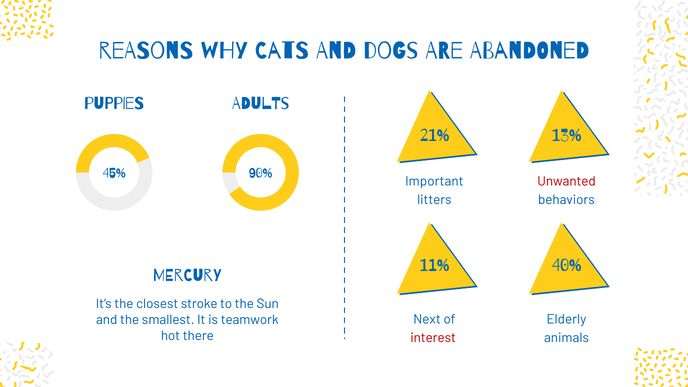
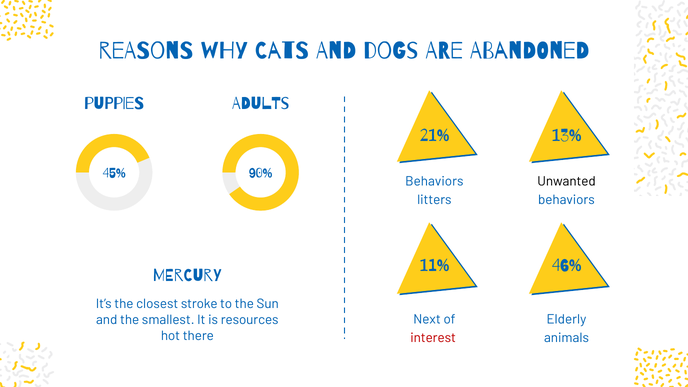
Important at (434, 181): Important -> Behaviors
Unwanted colour: red -> black
40%: 40% -> 46%
teamwork: teamwork -> resources
